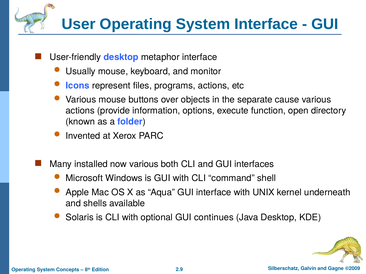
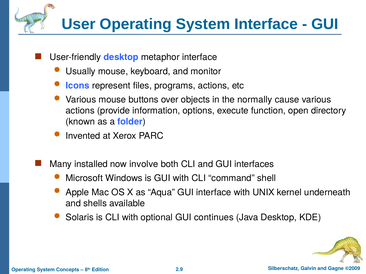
separate: separate -> normally
now various: various -> involve
